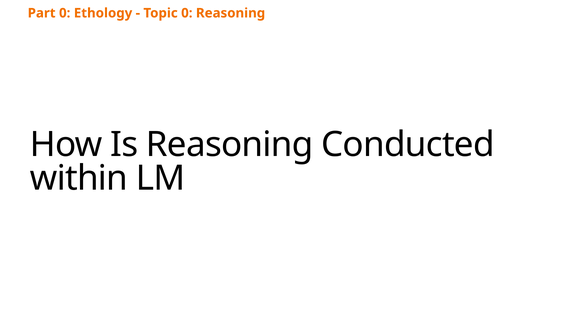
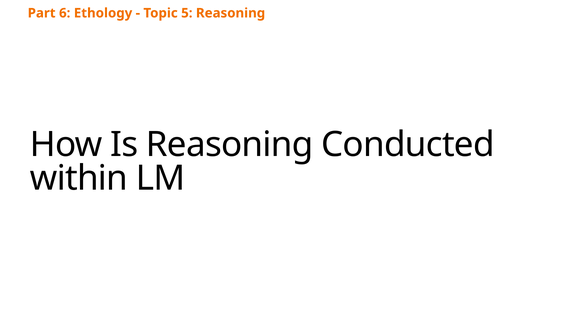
Part 0: 0 -> 6
Topic 0: 0 -> 5
